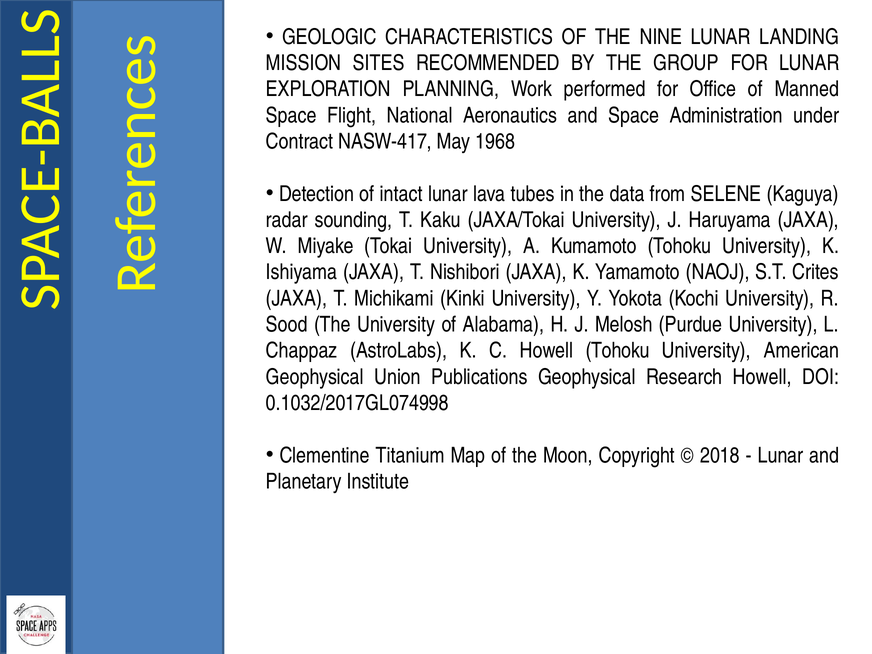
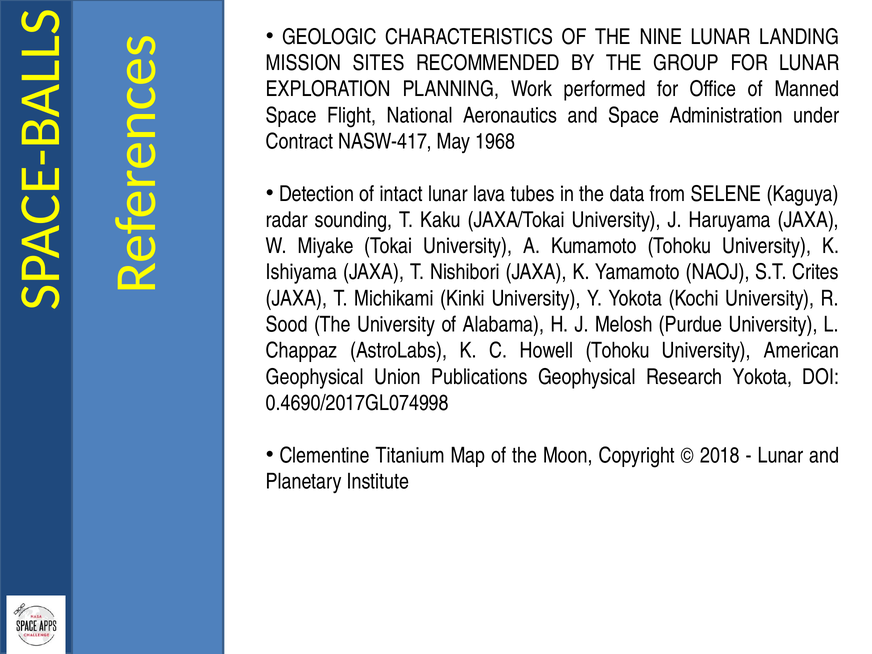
Research Howell: Howell -> Yokota
0.1032/2017GL074998: 0.1032/2017GL074998 -> 0.4690/2017GL074998
